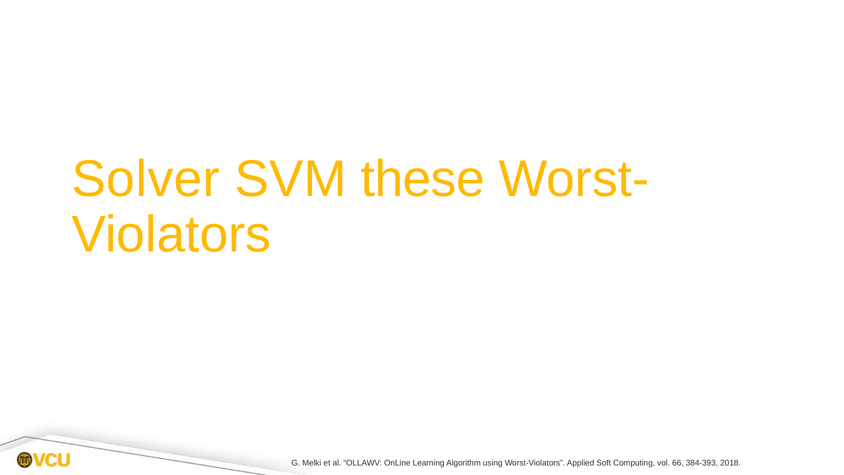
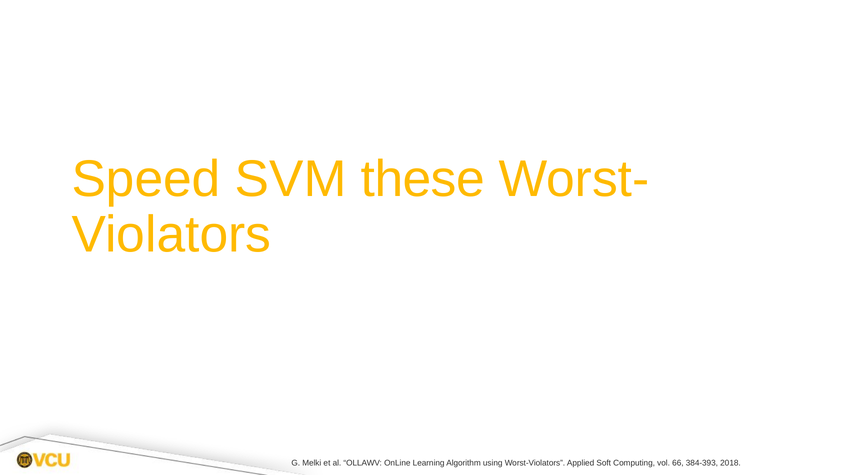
Solver: Solver -> Speed
